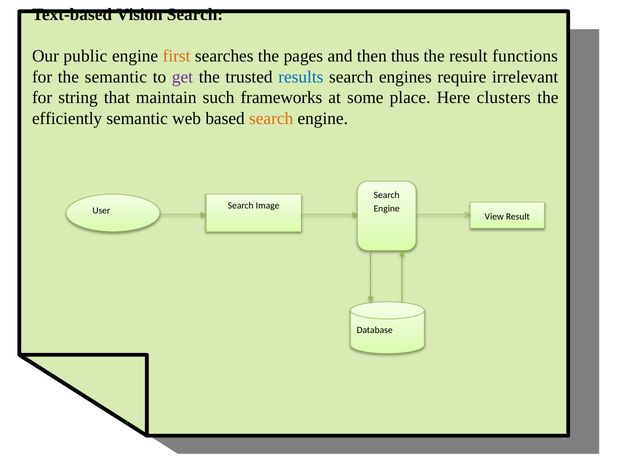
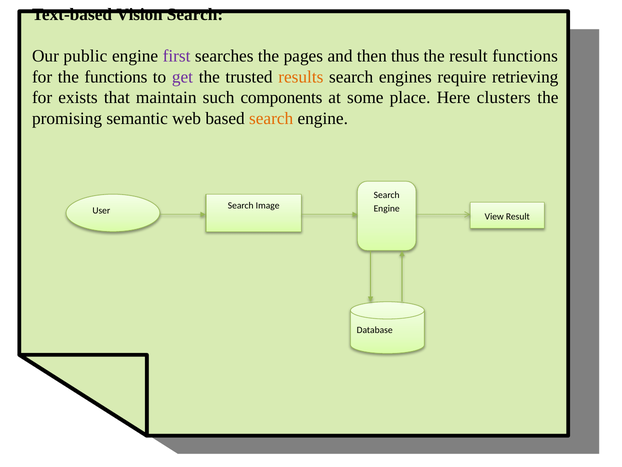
first colour: orange -> purple
the semantic: semantic -> functions
results colour: blue -> orange
irrelevant: irrelevant -> retrieving
string: string -> exists
frameworks: frameworks -> components
efficiently: efficiently -> promising
